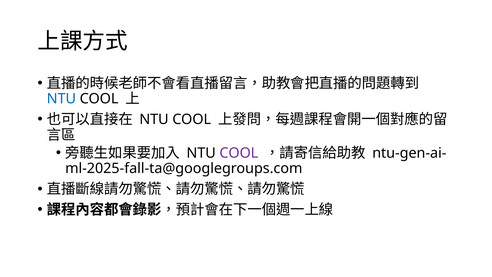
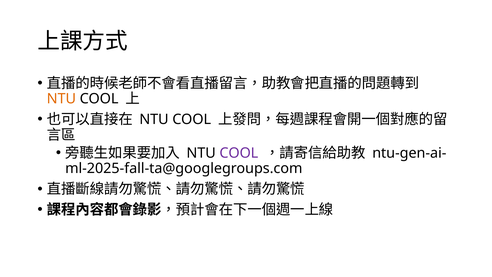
NTU at (61, 99) colour: blue -> orange
